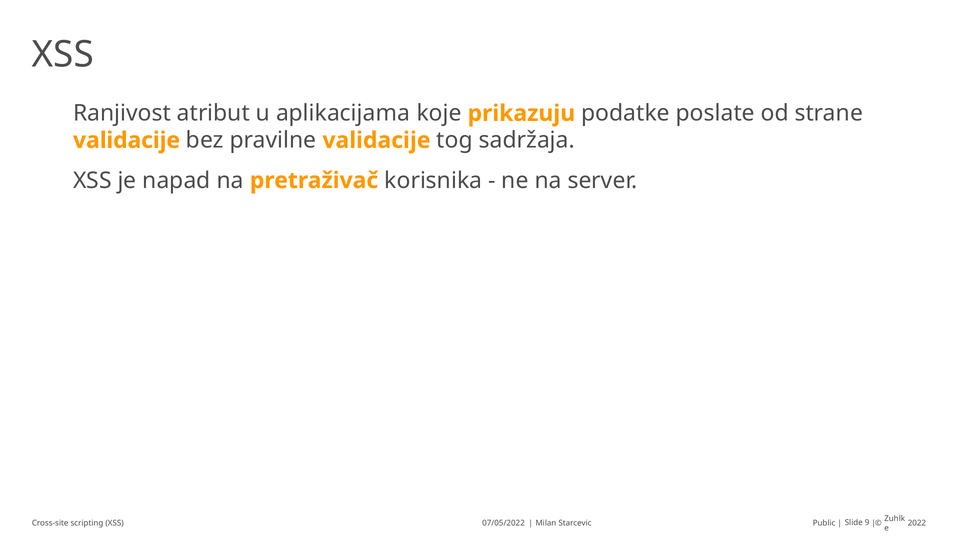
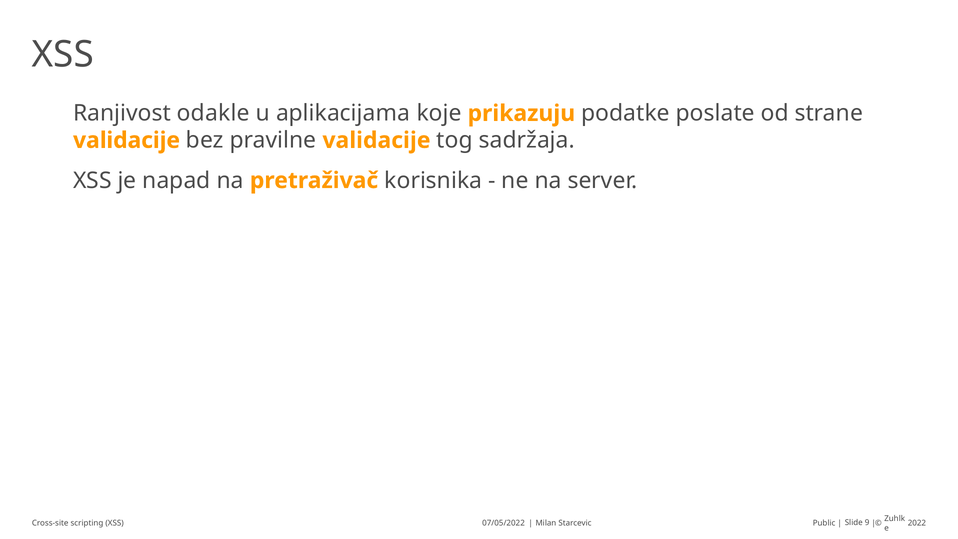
atribut: atribut -> odakle
